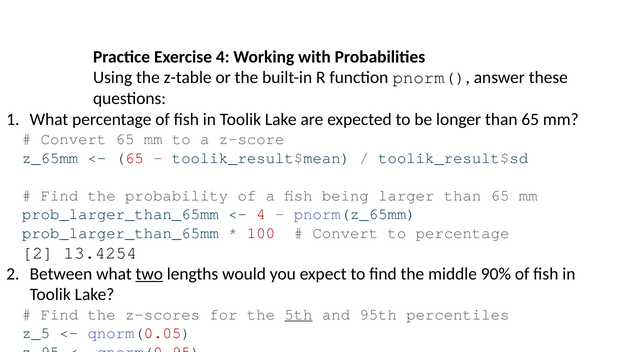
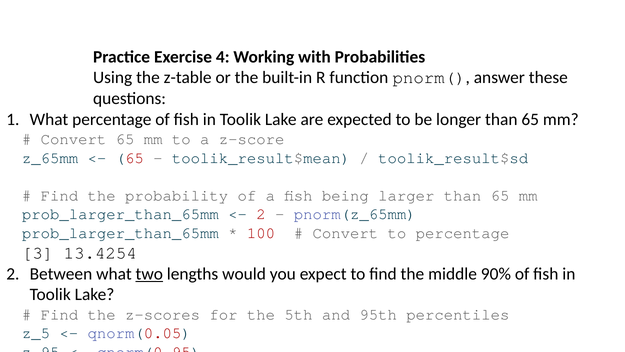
4 at (261, 214): 4 -> 2
2 at (38, 253): 2 -> 3
5th underline: present -> none
